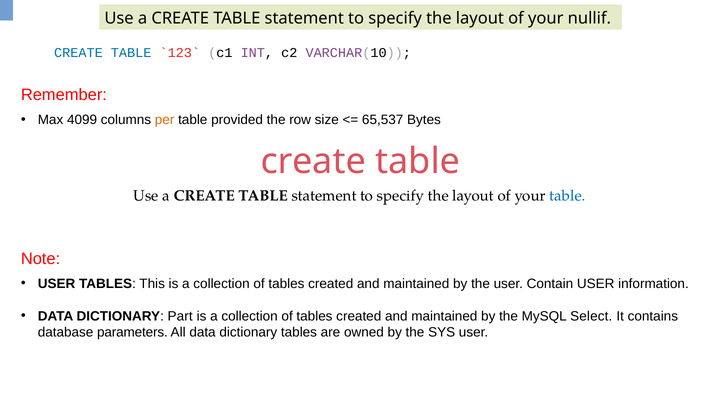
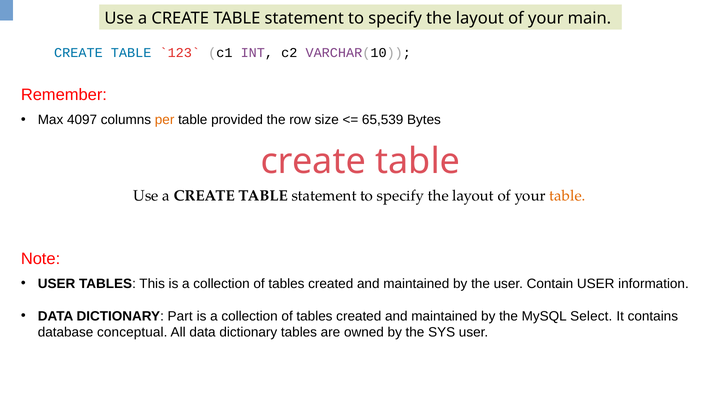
nullif: nullif -> main
4099: 4099 -> 4097
65,537: 65,537 -> 65,539
table at (567, 196) colour: blue -> orange
parameters: parameters -> conceptual
